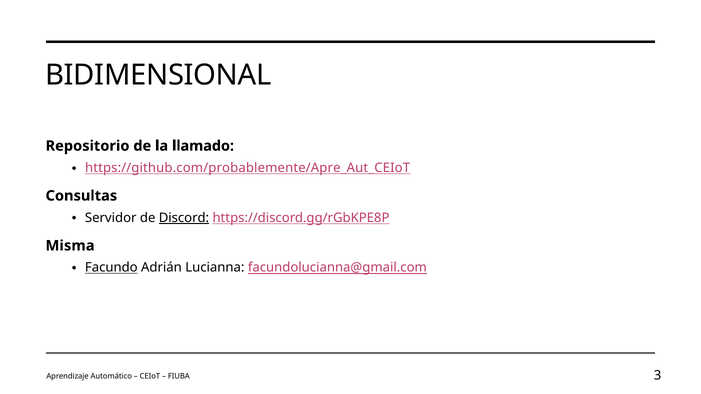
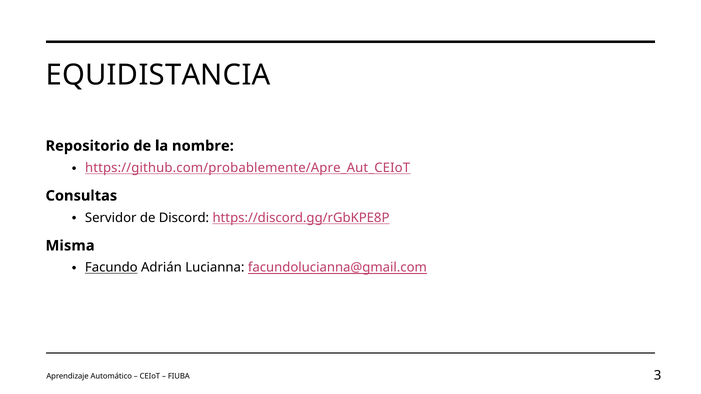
BIDIMENSIONAL: BIDIMENSIONAL -> EQUIDISTANCIA
llamado: llamado -> nombre
Discord underline: present -> none
